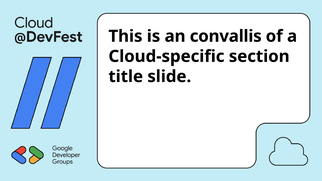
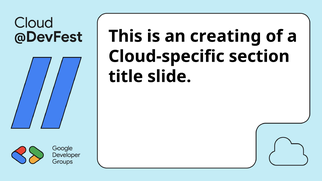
convallis: convallis -> creating
